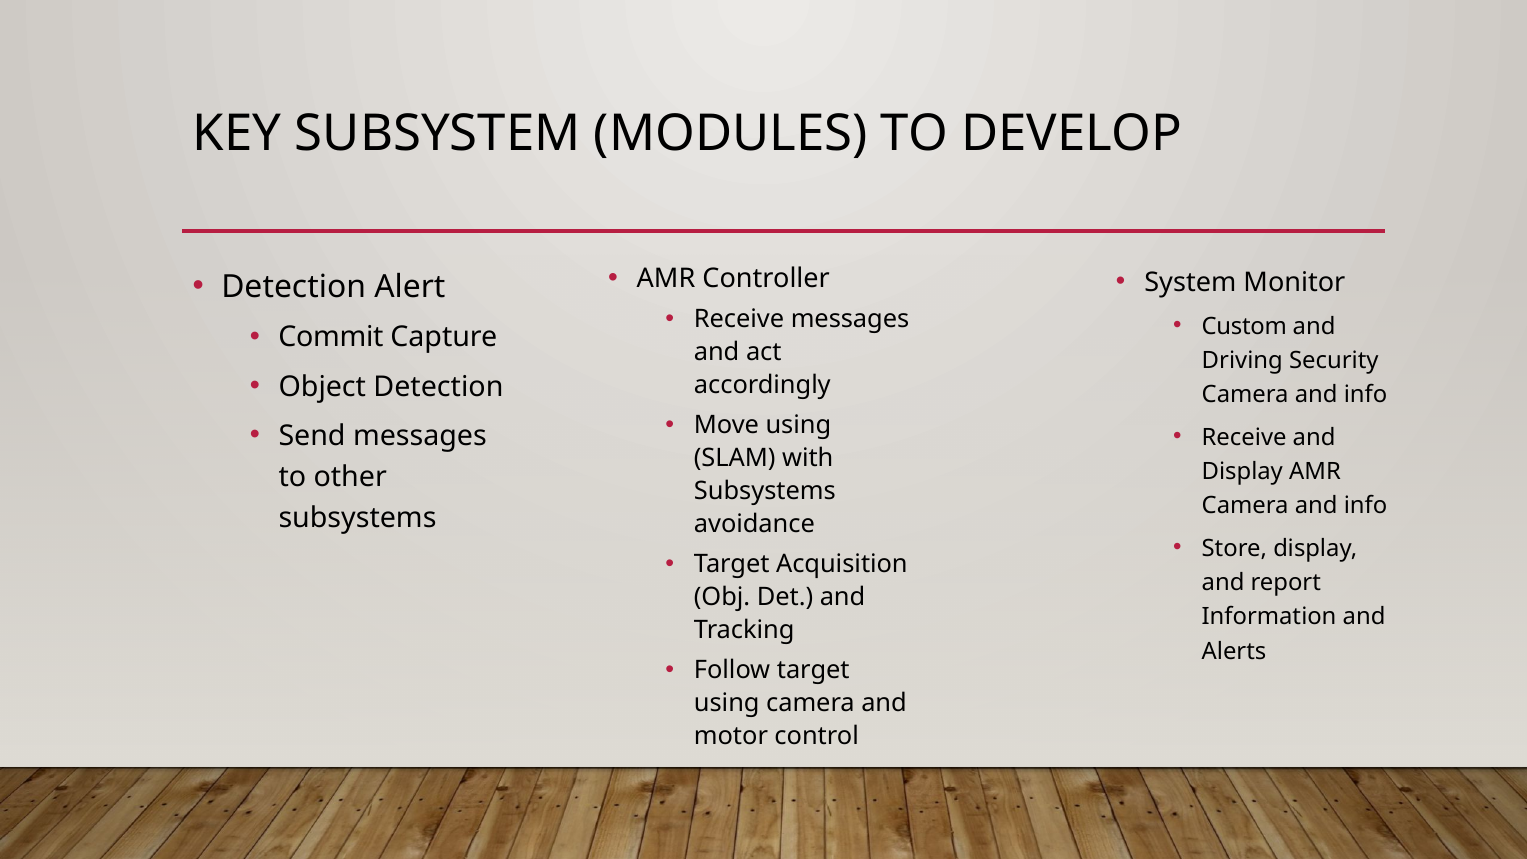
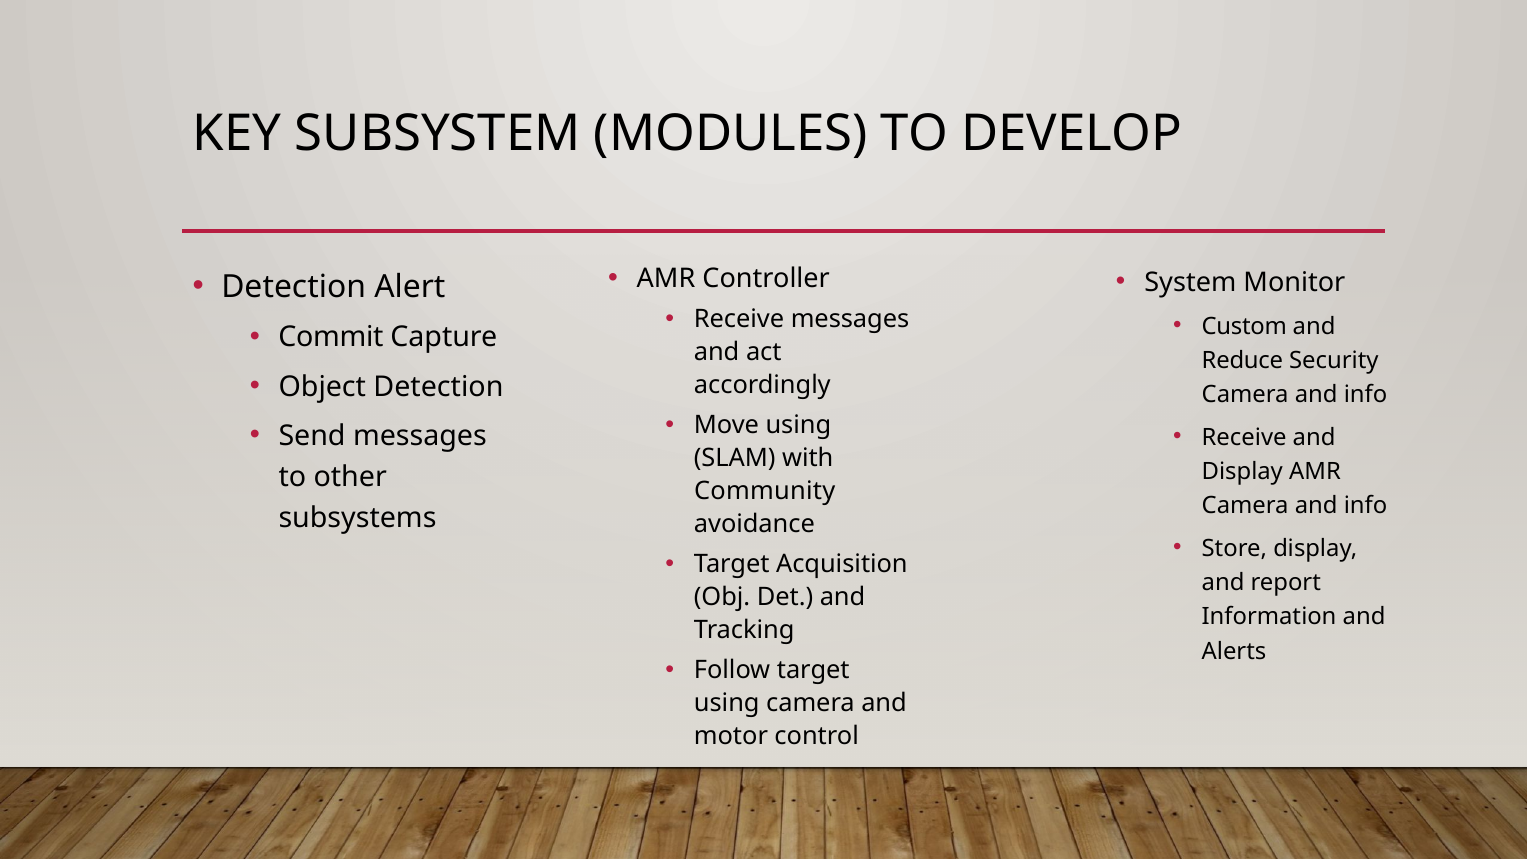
Driving: Driving -> Reduce
Subsystems at (765, 491): Subsystems -> Community
